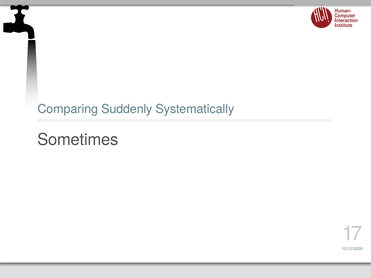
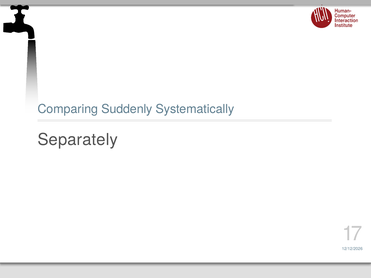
Sometimes: Sometimes -> Separately
